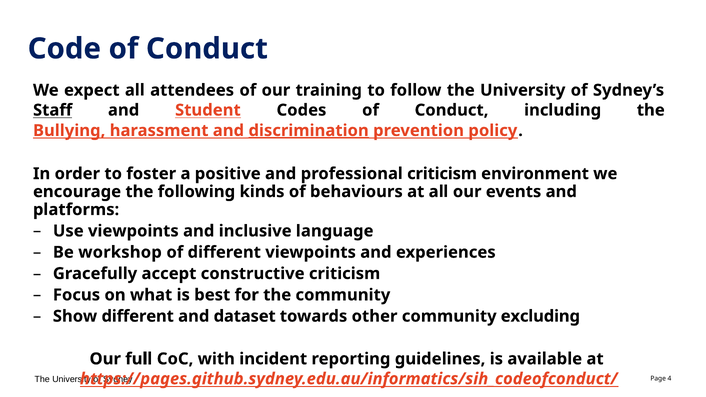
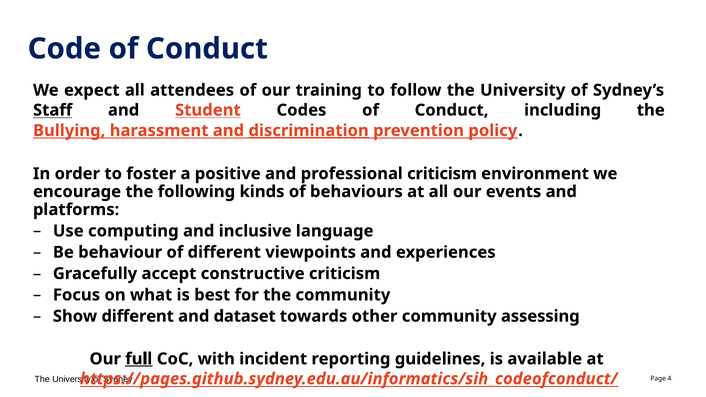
Use viewpoints: viewpoints -> computing
workshop: workshop -> behaviour
excluding: excluding -> assessing
full underline: none -> present
